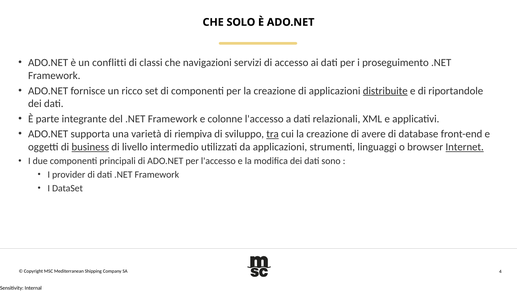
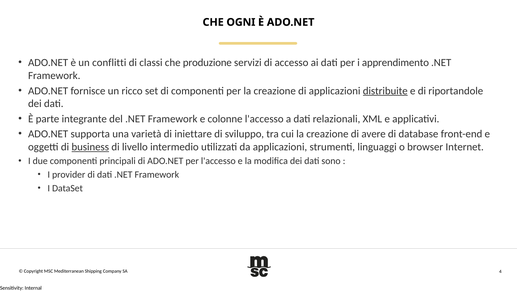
SOLO: SOLO -> OGNI
navigazioni: navigazioni -> produzione
proseguimento: proseguimento -> apprendimento
riempiva: riempiva -> iniettare
tra underline: present -> none
Internet underline: present -> none
